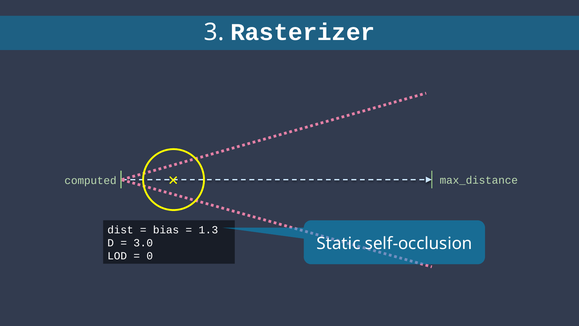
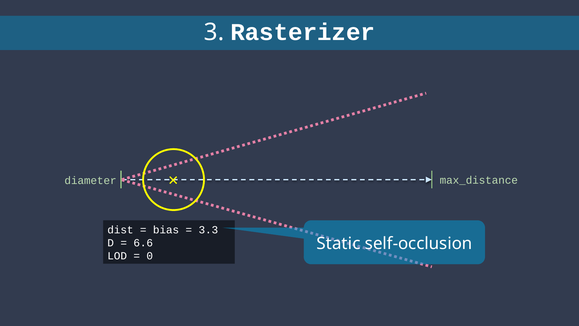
computed: computed -> diameter
1.3: 1.3 -> 3.3
3.0: 3.0 -> 6.6
